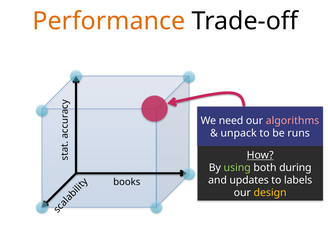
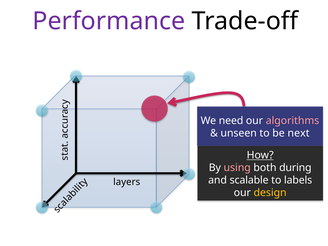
Performance colour: orange -> purple
unpack: unpack -> unseen
runs: runs -> next
using colour: light green -> pink
updates: updates -> scalable
books: books -> layers
